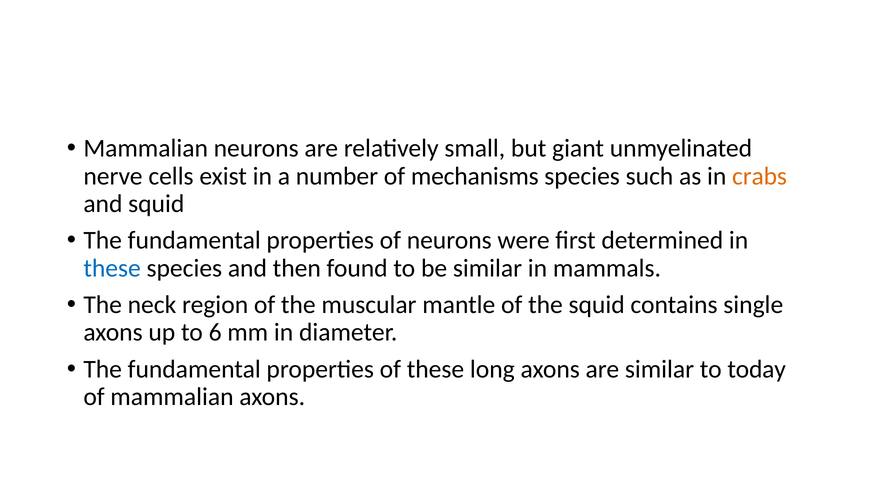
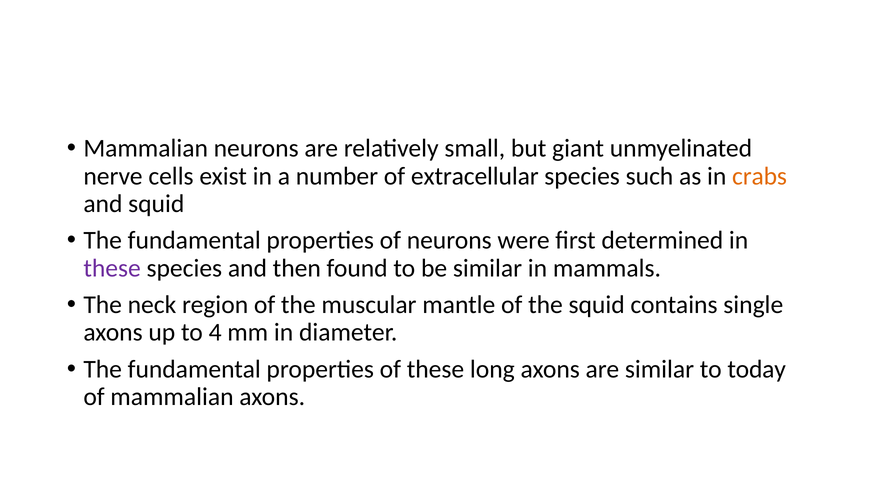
mechanisms: mechanisms -> extracellular
these at (112, 268) colour: blue -> purple
6: 6 -> 4
